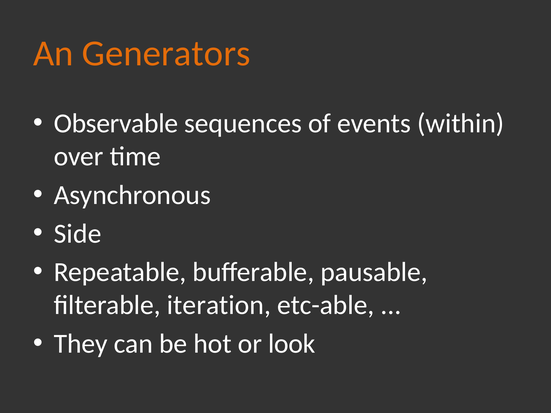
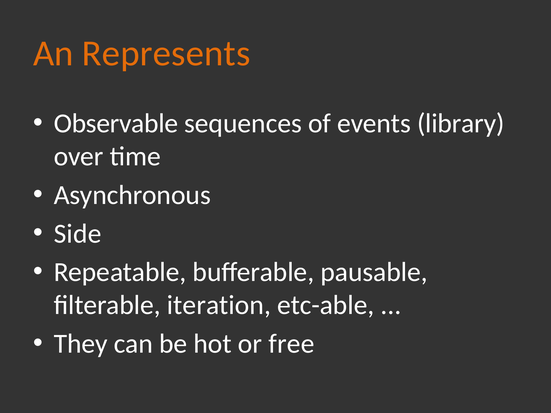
Generators: Generators -> Represents
within: within -> library
look: look -> free
